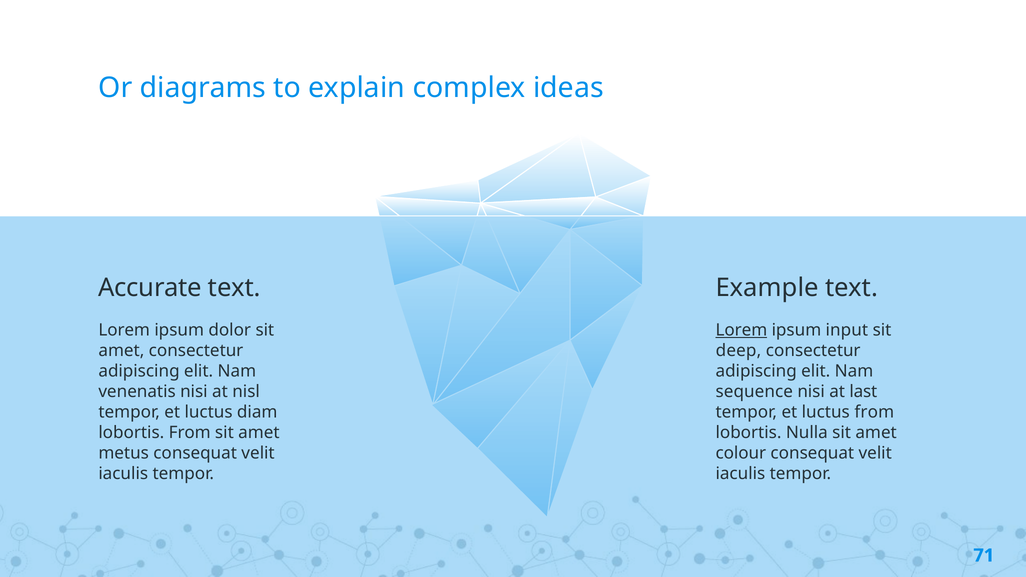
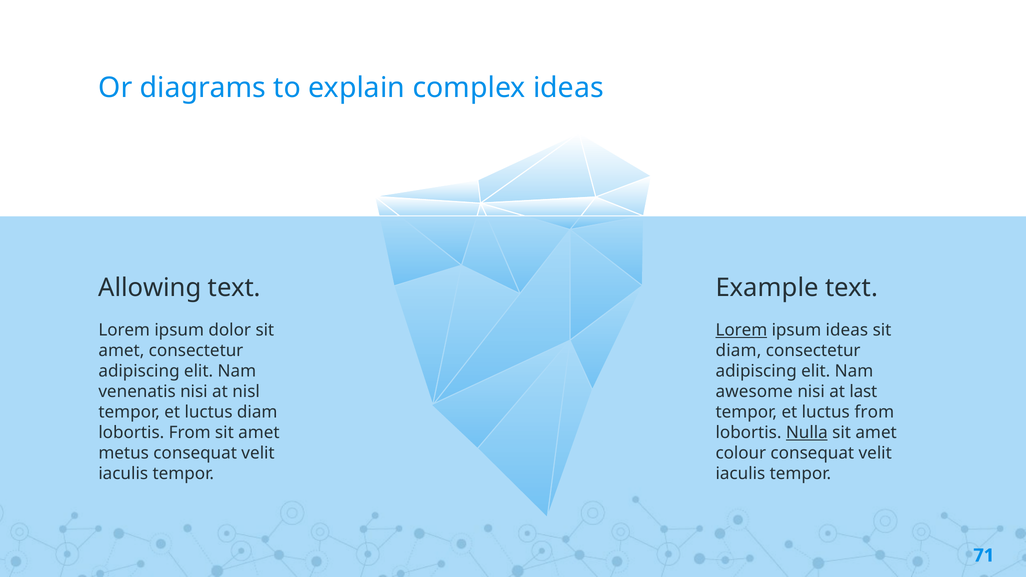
Accurate: Accurate -> Allowing
ipsum input: input -> ideas
deep at (738, 351): deep -> diam
sequence: sequence -> awesome
Nulla underline: none -> present
